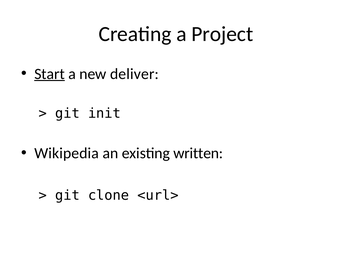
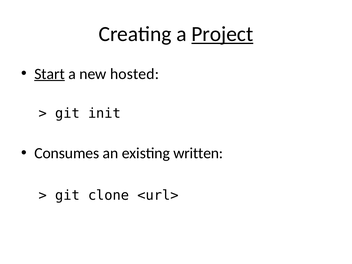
Project underline: none -> present
deliver: deliver -> hosted
Wikipedia: Wikipedia -> Consumes
